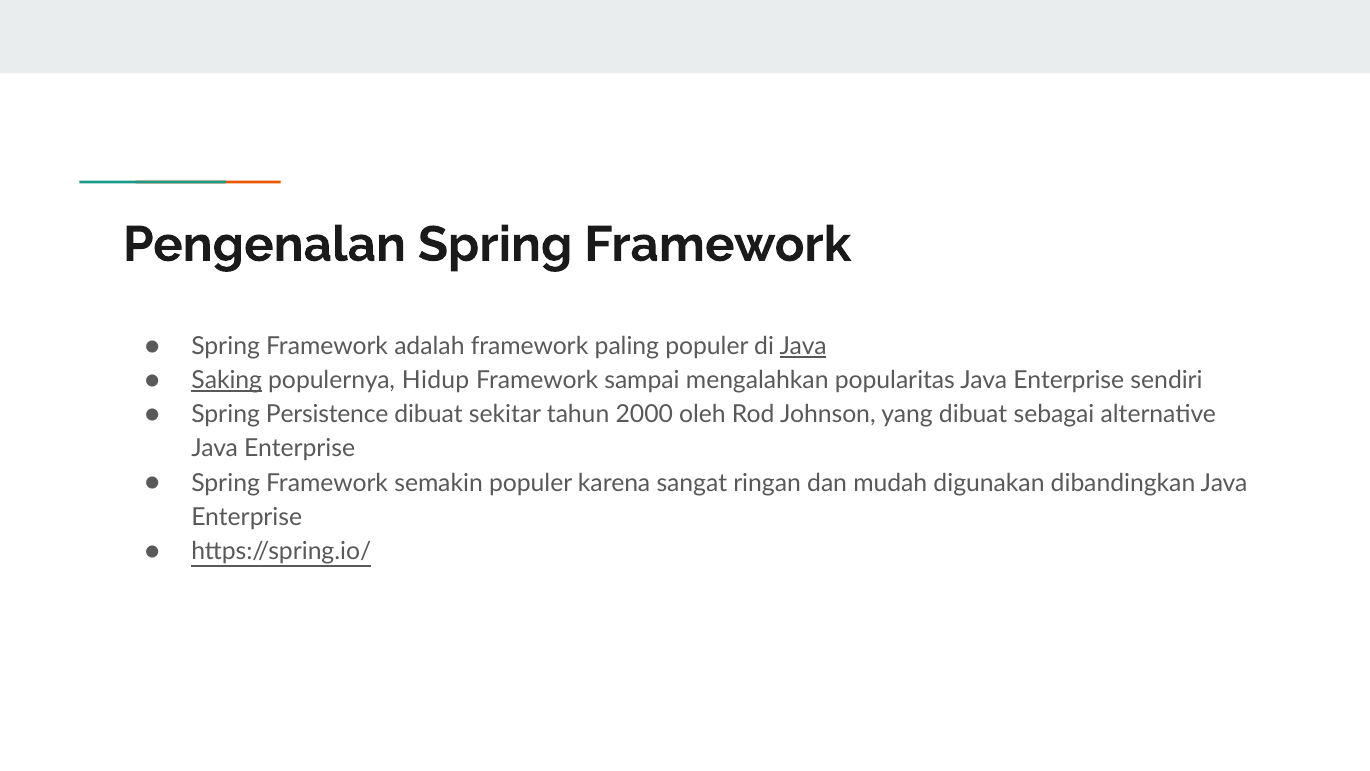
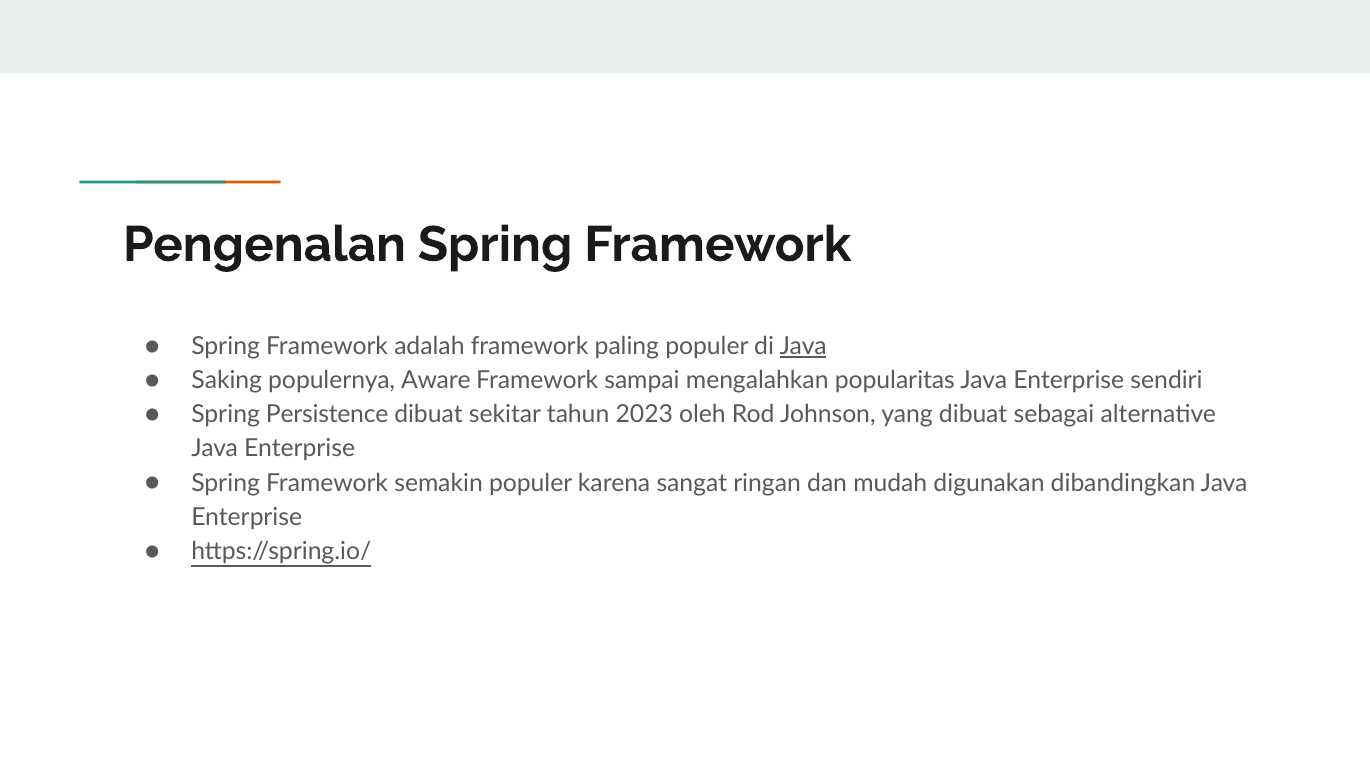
Saking underline: present -> none
Hidup: Hidup -> Aware
2000: 2000 -> 2023
